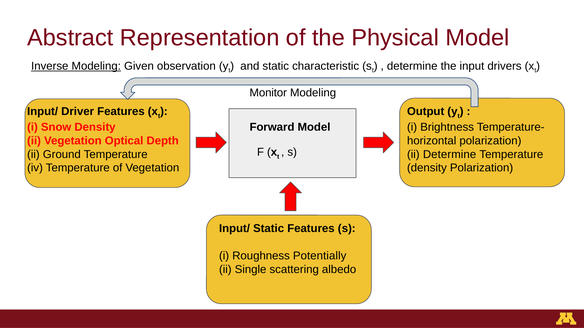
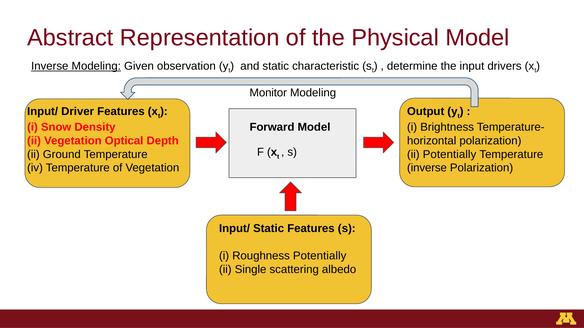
ii Determine: Determine -> Potentially
density at (427, 168): density -> inverse
